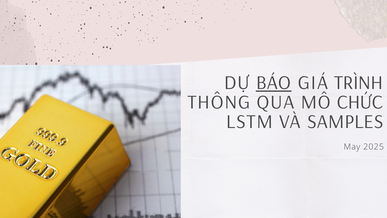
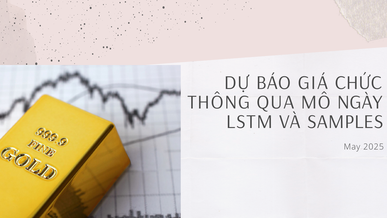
BÁO underline: present -> none
TRÌNH: TRÌNH -> CHỨC
CHỨC: CHỨC -> NGÀY
